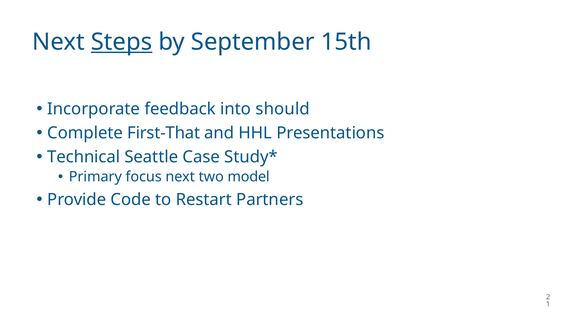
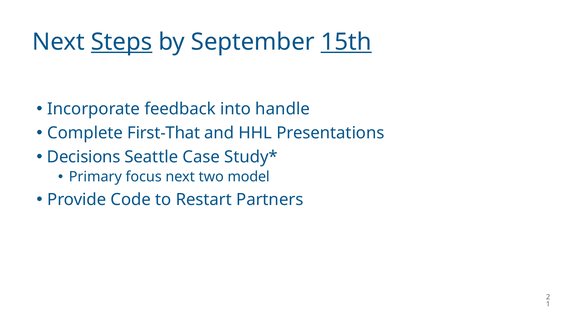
15th underline: none -> present
should: should -> handle
Technical: Technical -> Decisions
